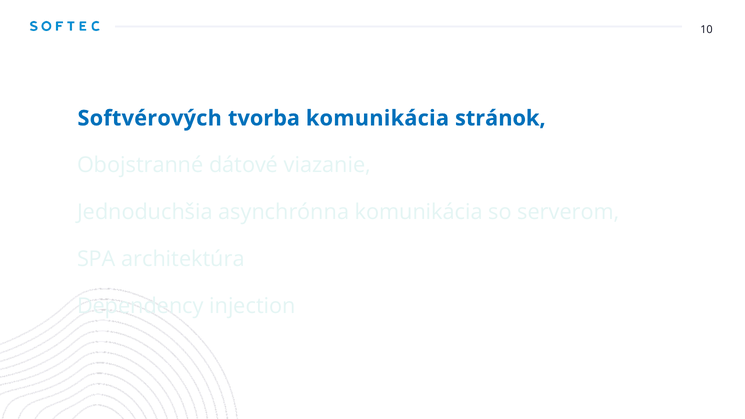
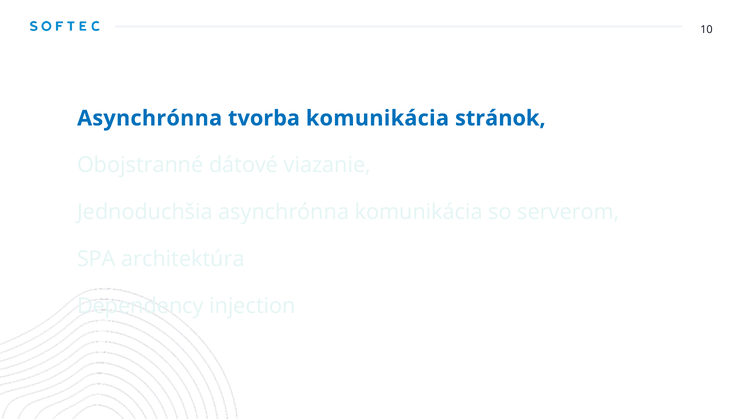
Softvérových at (150, 118): Softvérových -> Asynchrónna
